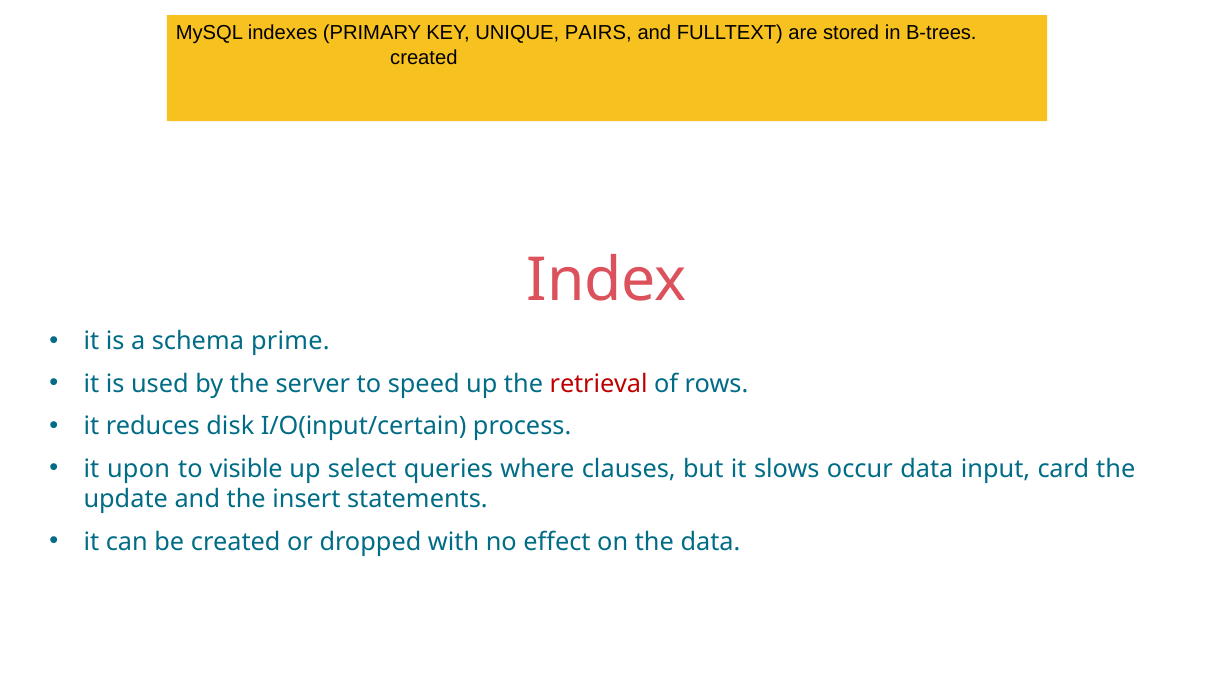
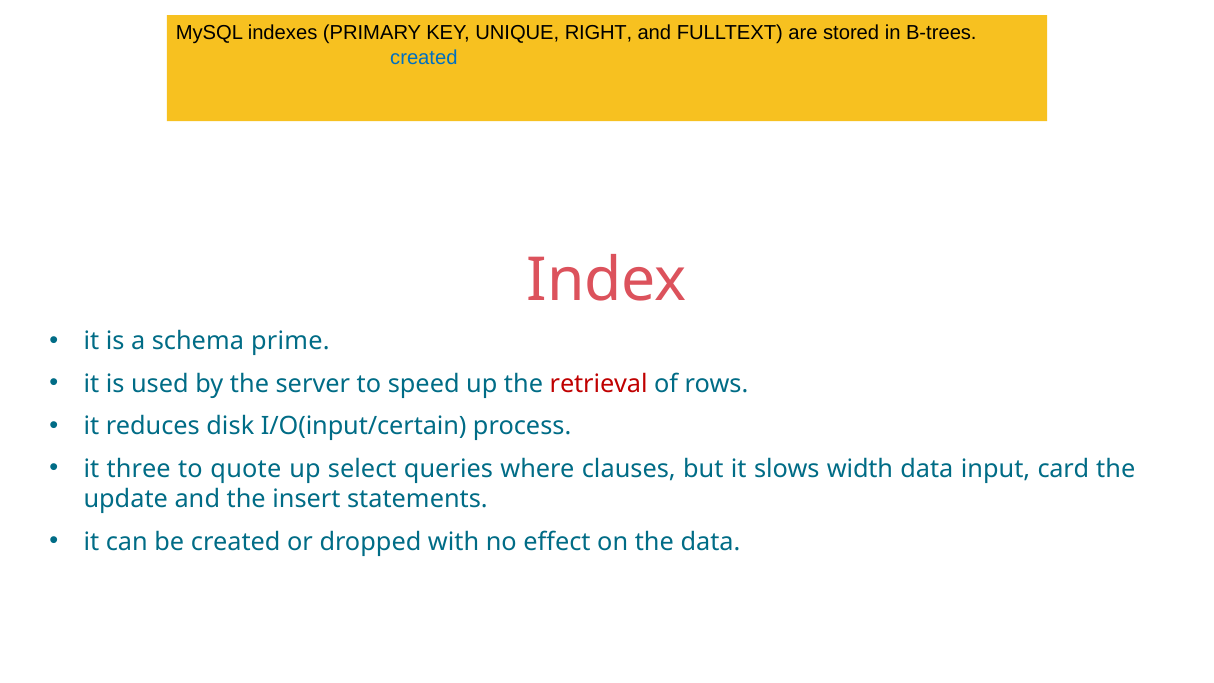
PAIRS: PAIRS -> RIGHT
created at (424, 57) colour: black -> blue
upon: upon -> three
visible: visible -> quote
occur: occur -> width
